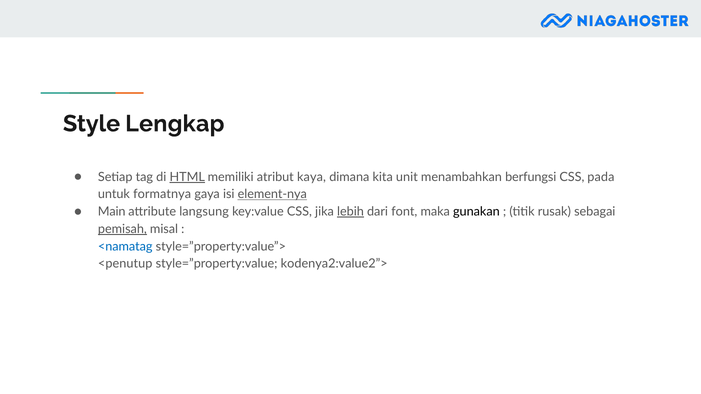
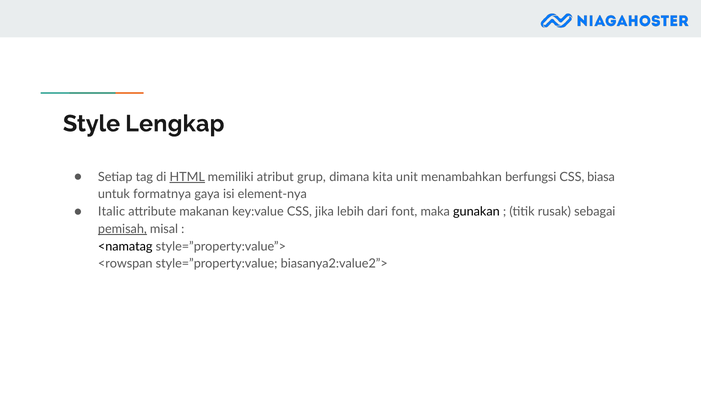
kaya: kaya -> grup
pada: pada -> biasa
element-nya underline: present -> none
Main: Main -> Italic
langsung: langsung -> makanan
lebih underline: present -> none
<namatag colour: blue -> black
<penutup: <penutup -> <rowspan
kodenya2:value2”>: kodenya2:value2”> -> biasanya2:value2”>
